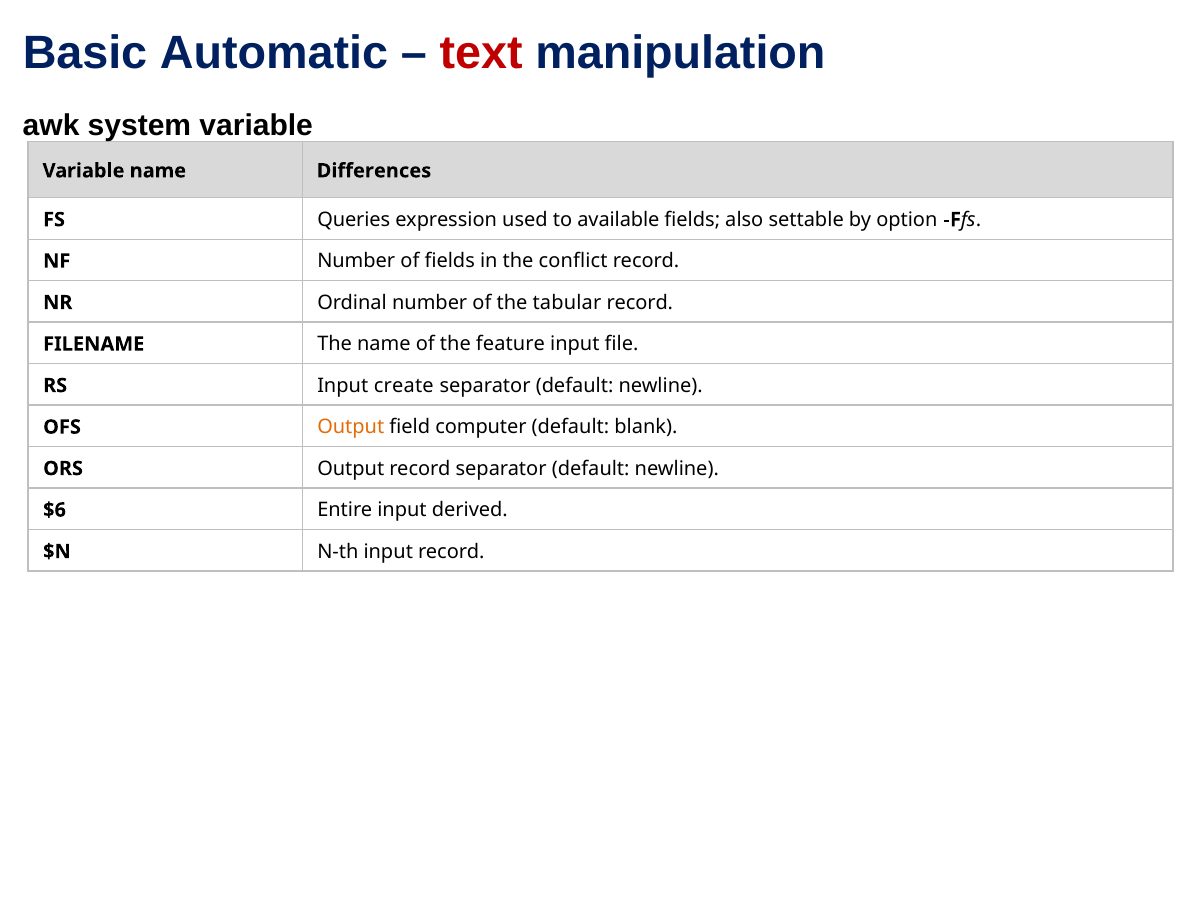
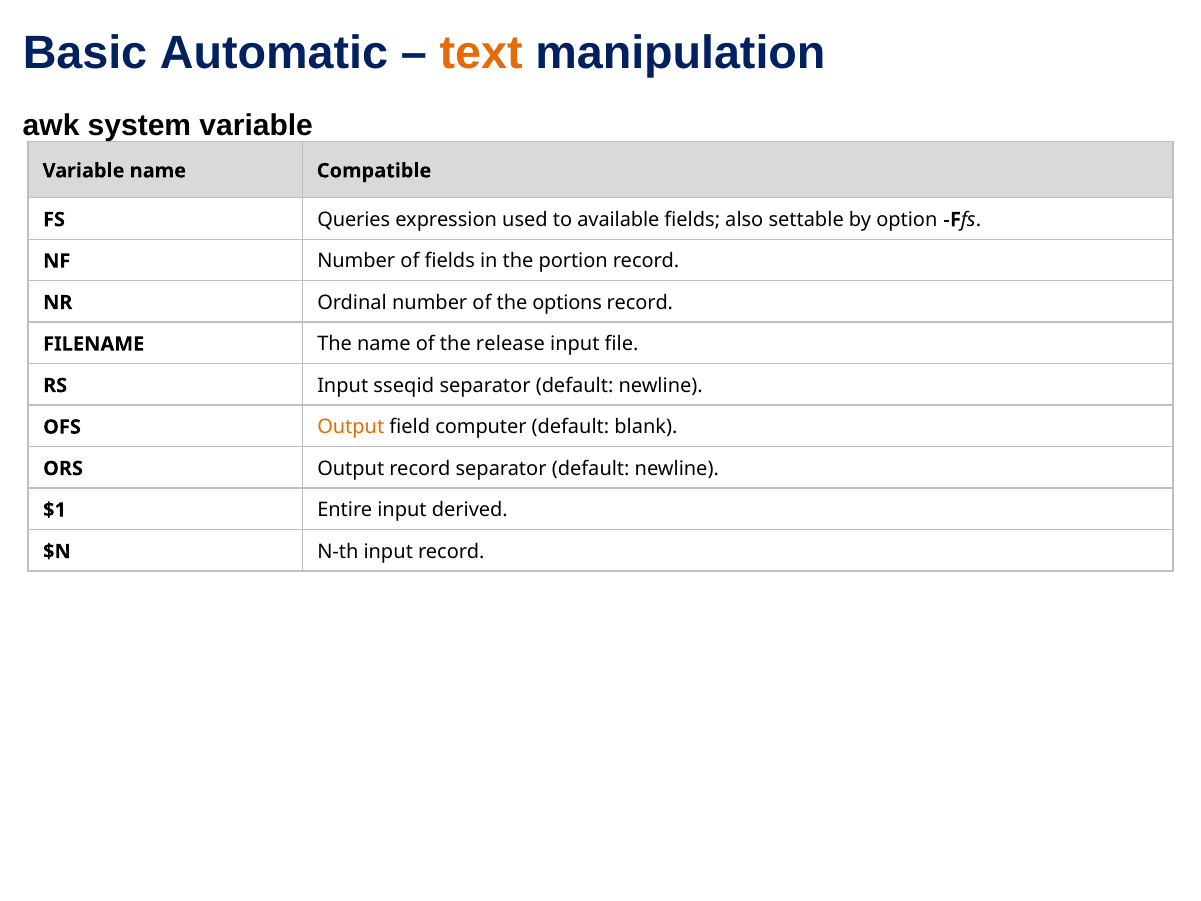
text colour: red -> orange
Differences: Differences -> Compatible
conflict: conflict -> portion
tabular: tabular -> options
feature: feature -> release
create: create -> sseqid
$6: $6 -> $1
